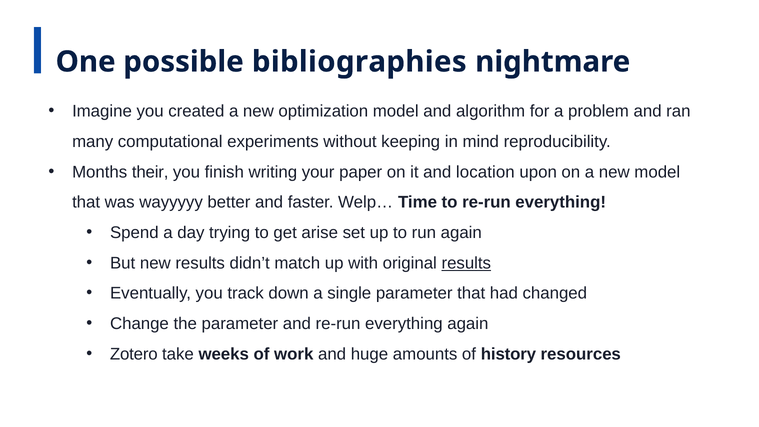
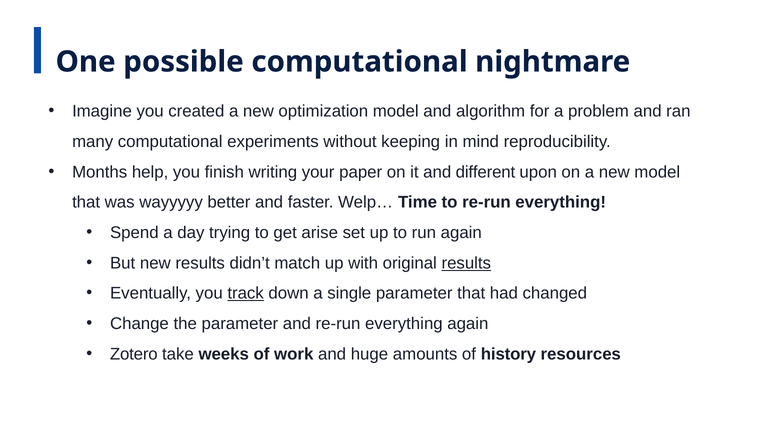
possible bibliographies: bibliographies -> computational
their: their -> help
location: location -> different
track underline: none -> present
